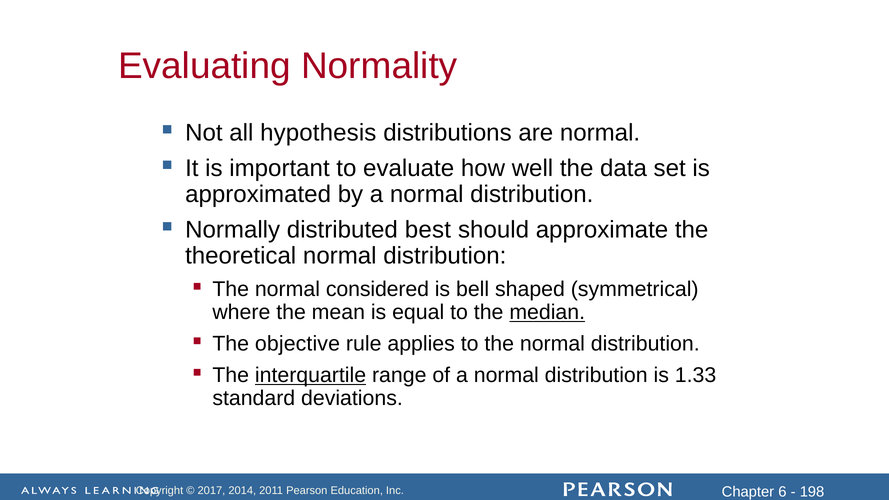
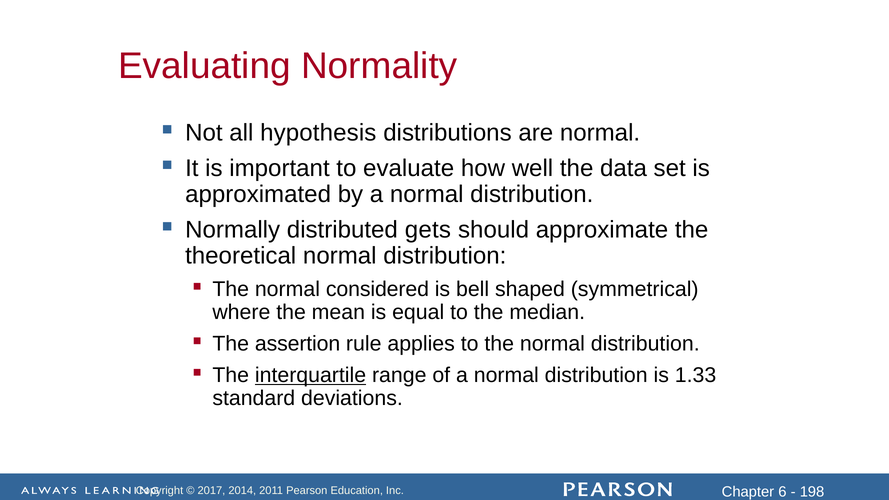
best: best -> gets
median underline: present -> none
objective: objective -> assertion
